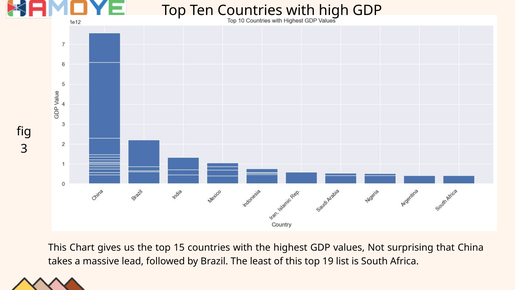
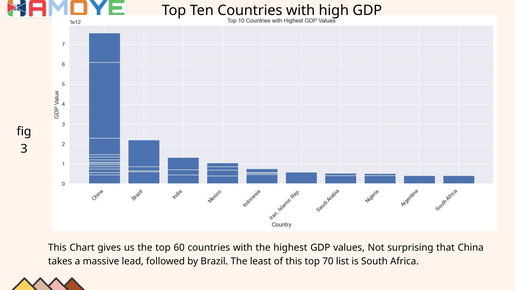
15: 15 -> 60
19: 19 -> 70
